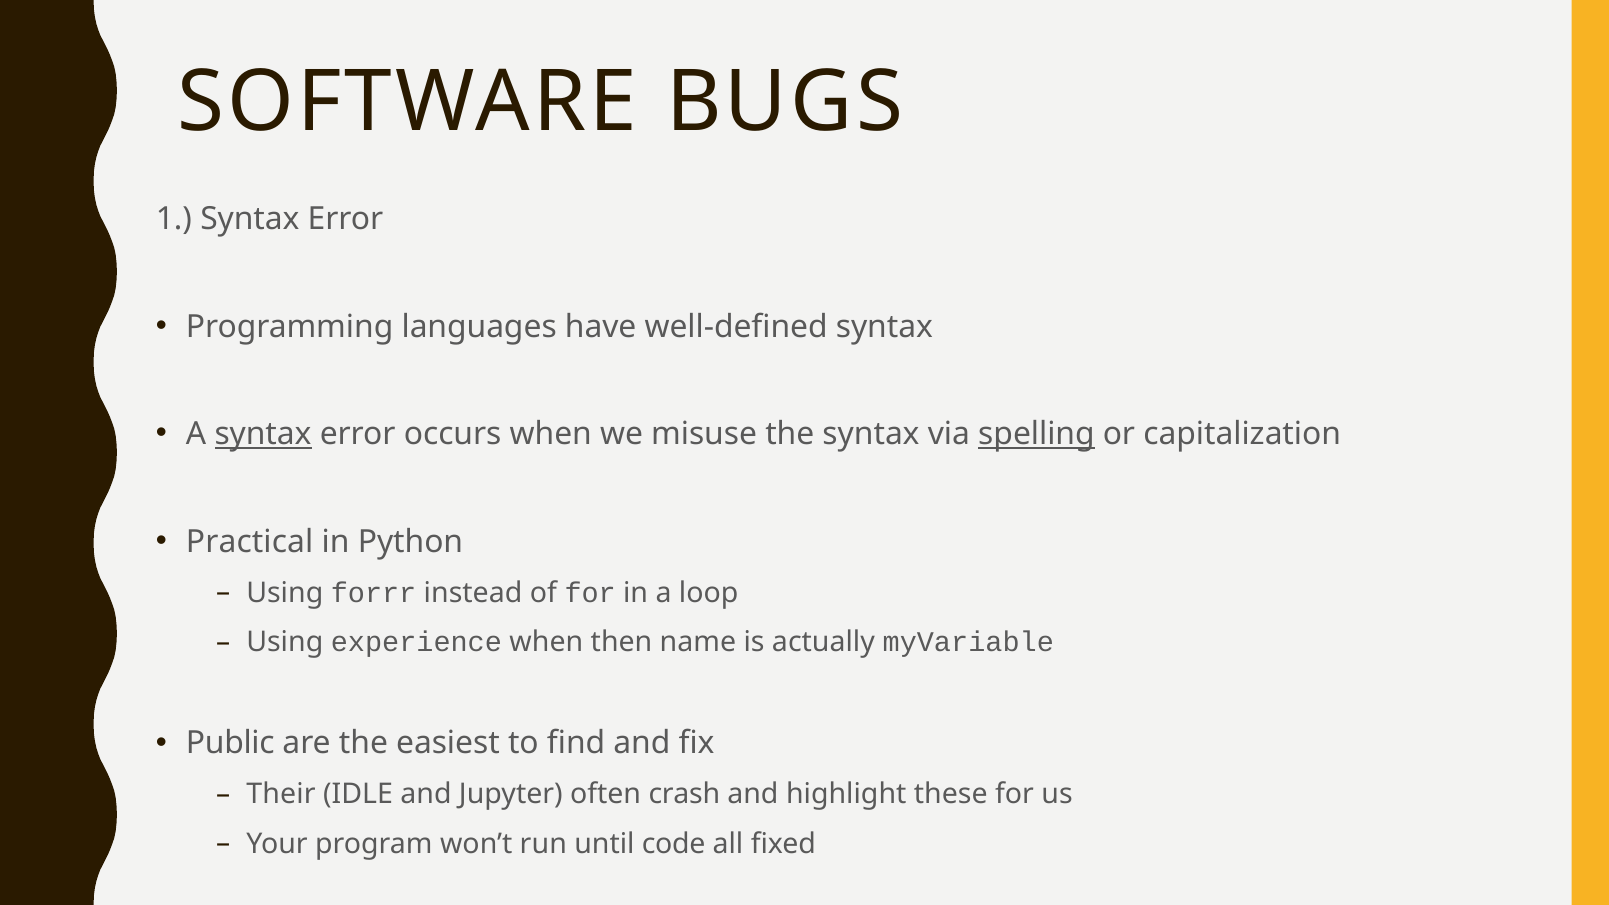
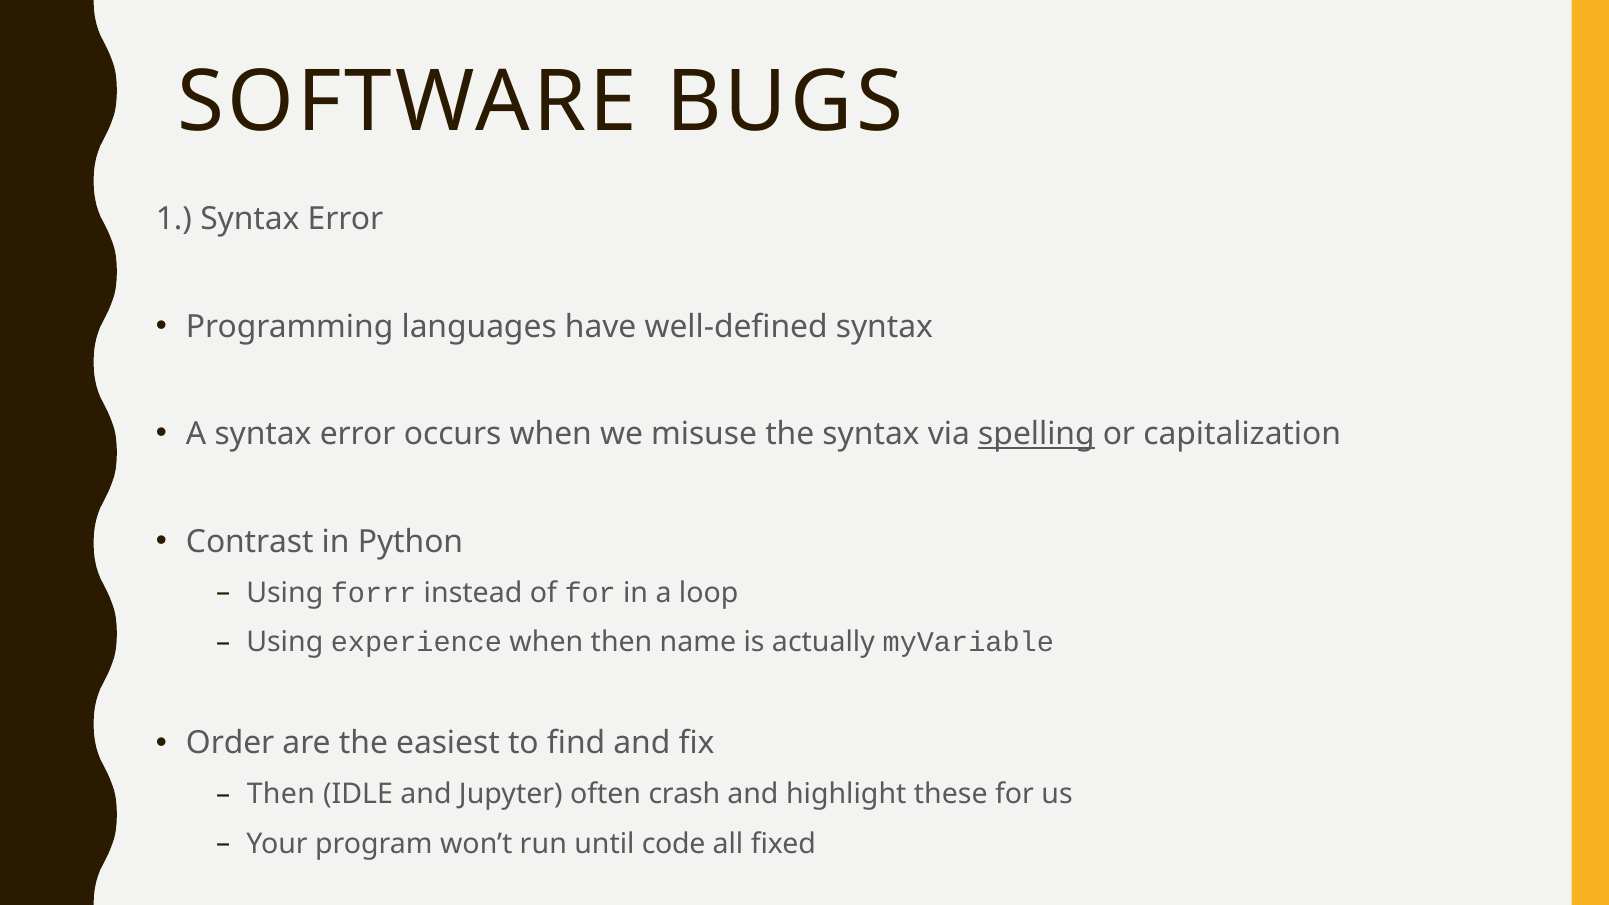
syntax at (263, 434) underline: present -> none
Practical: Practical -> Contrast
Public: Public -> Order
Their at (281, 795): Their -> Then
